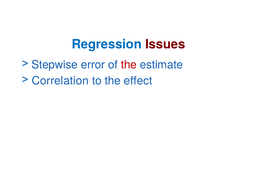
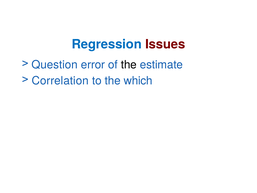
Stepwise: Stepwise -> Question
the at (129, 65) colour: red -> black
effect: effect -> which
